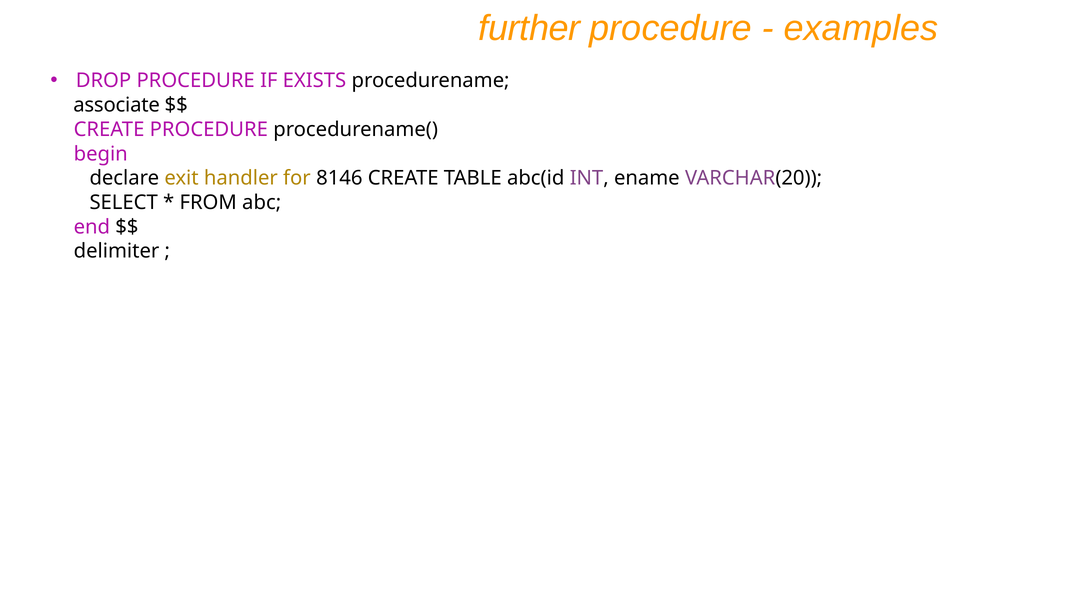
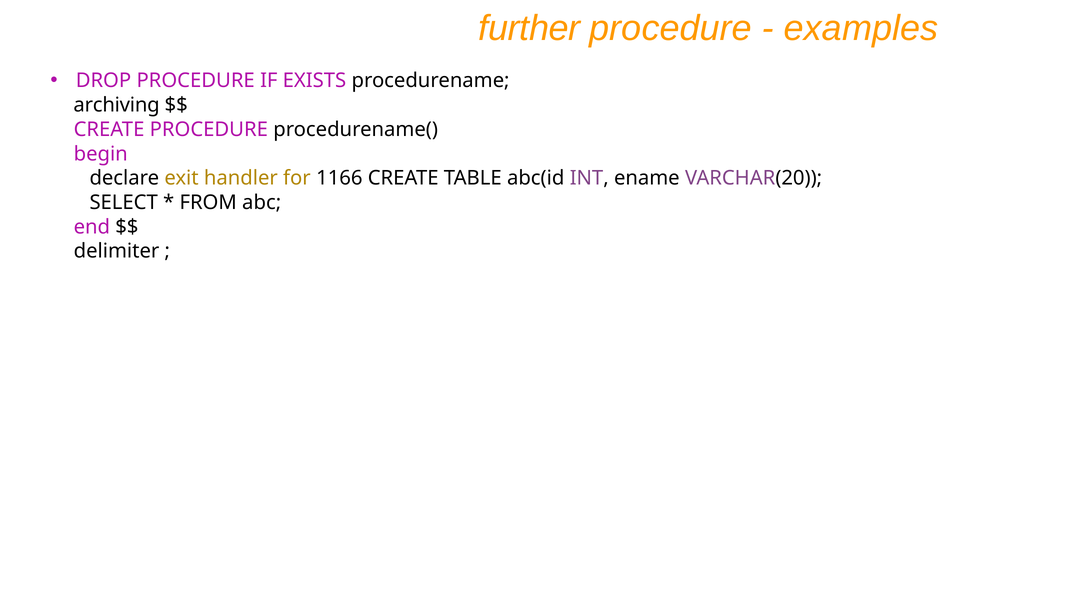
associate: associate -> archiving
8146: 8146 -> 1166
